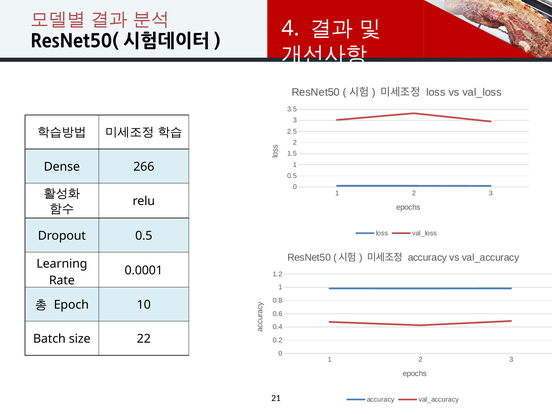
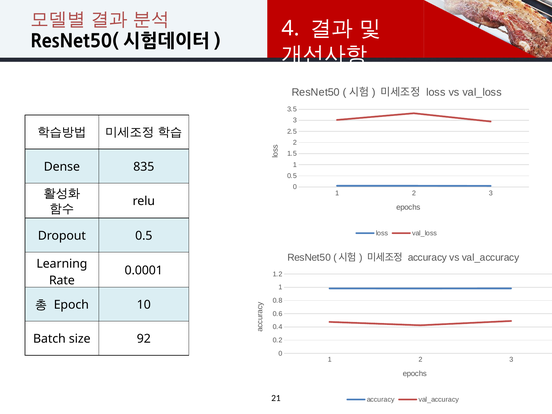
266: 266 -> 835
22: 22 -> 92
